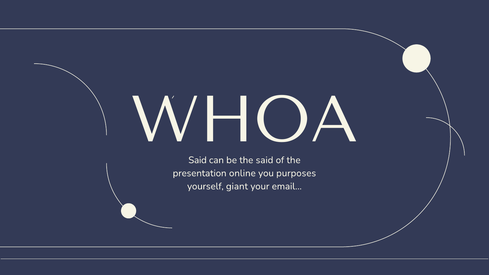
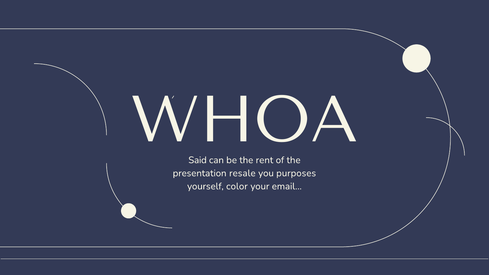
the said: said -> rent
online: online -> resale
giant: giant -> color
